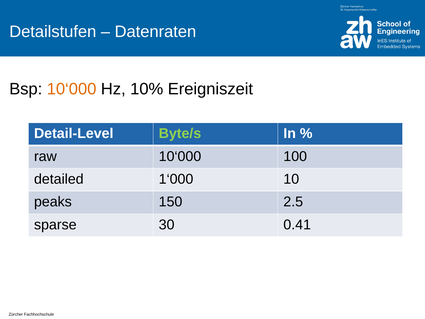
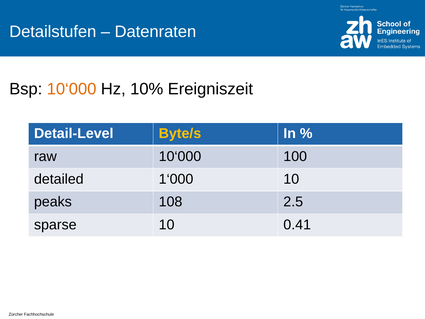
Byte/s colour: light green -> yellow
150: 150 -> 108
sparse 30: 30 -> 10
